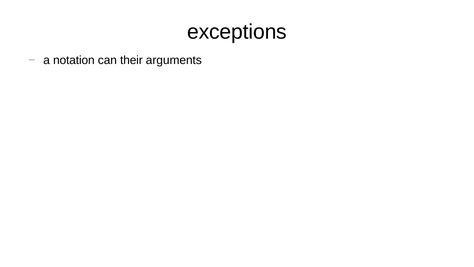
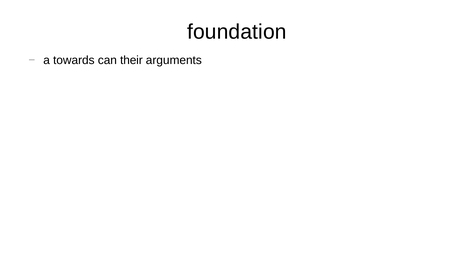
exceptions: exceptions -> foundation
notation: notation -> towards
